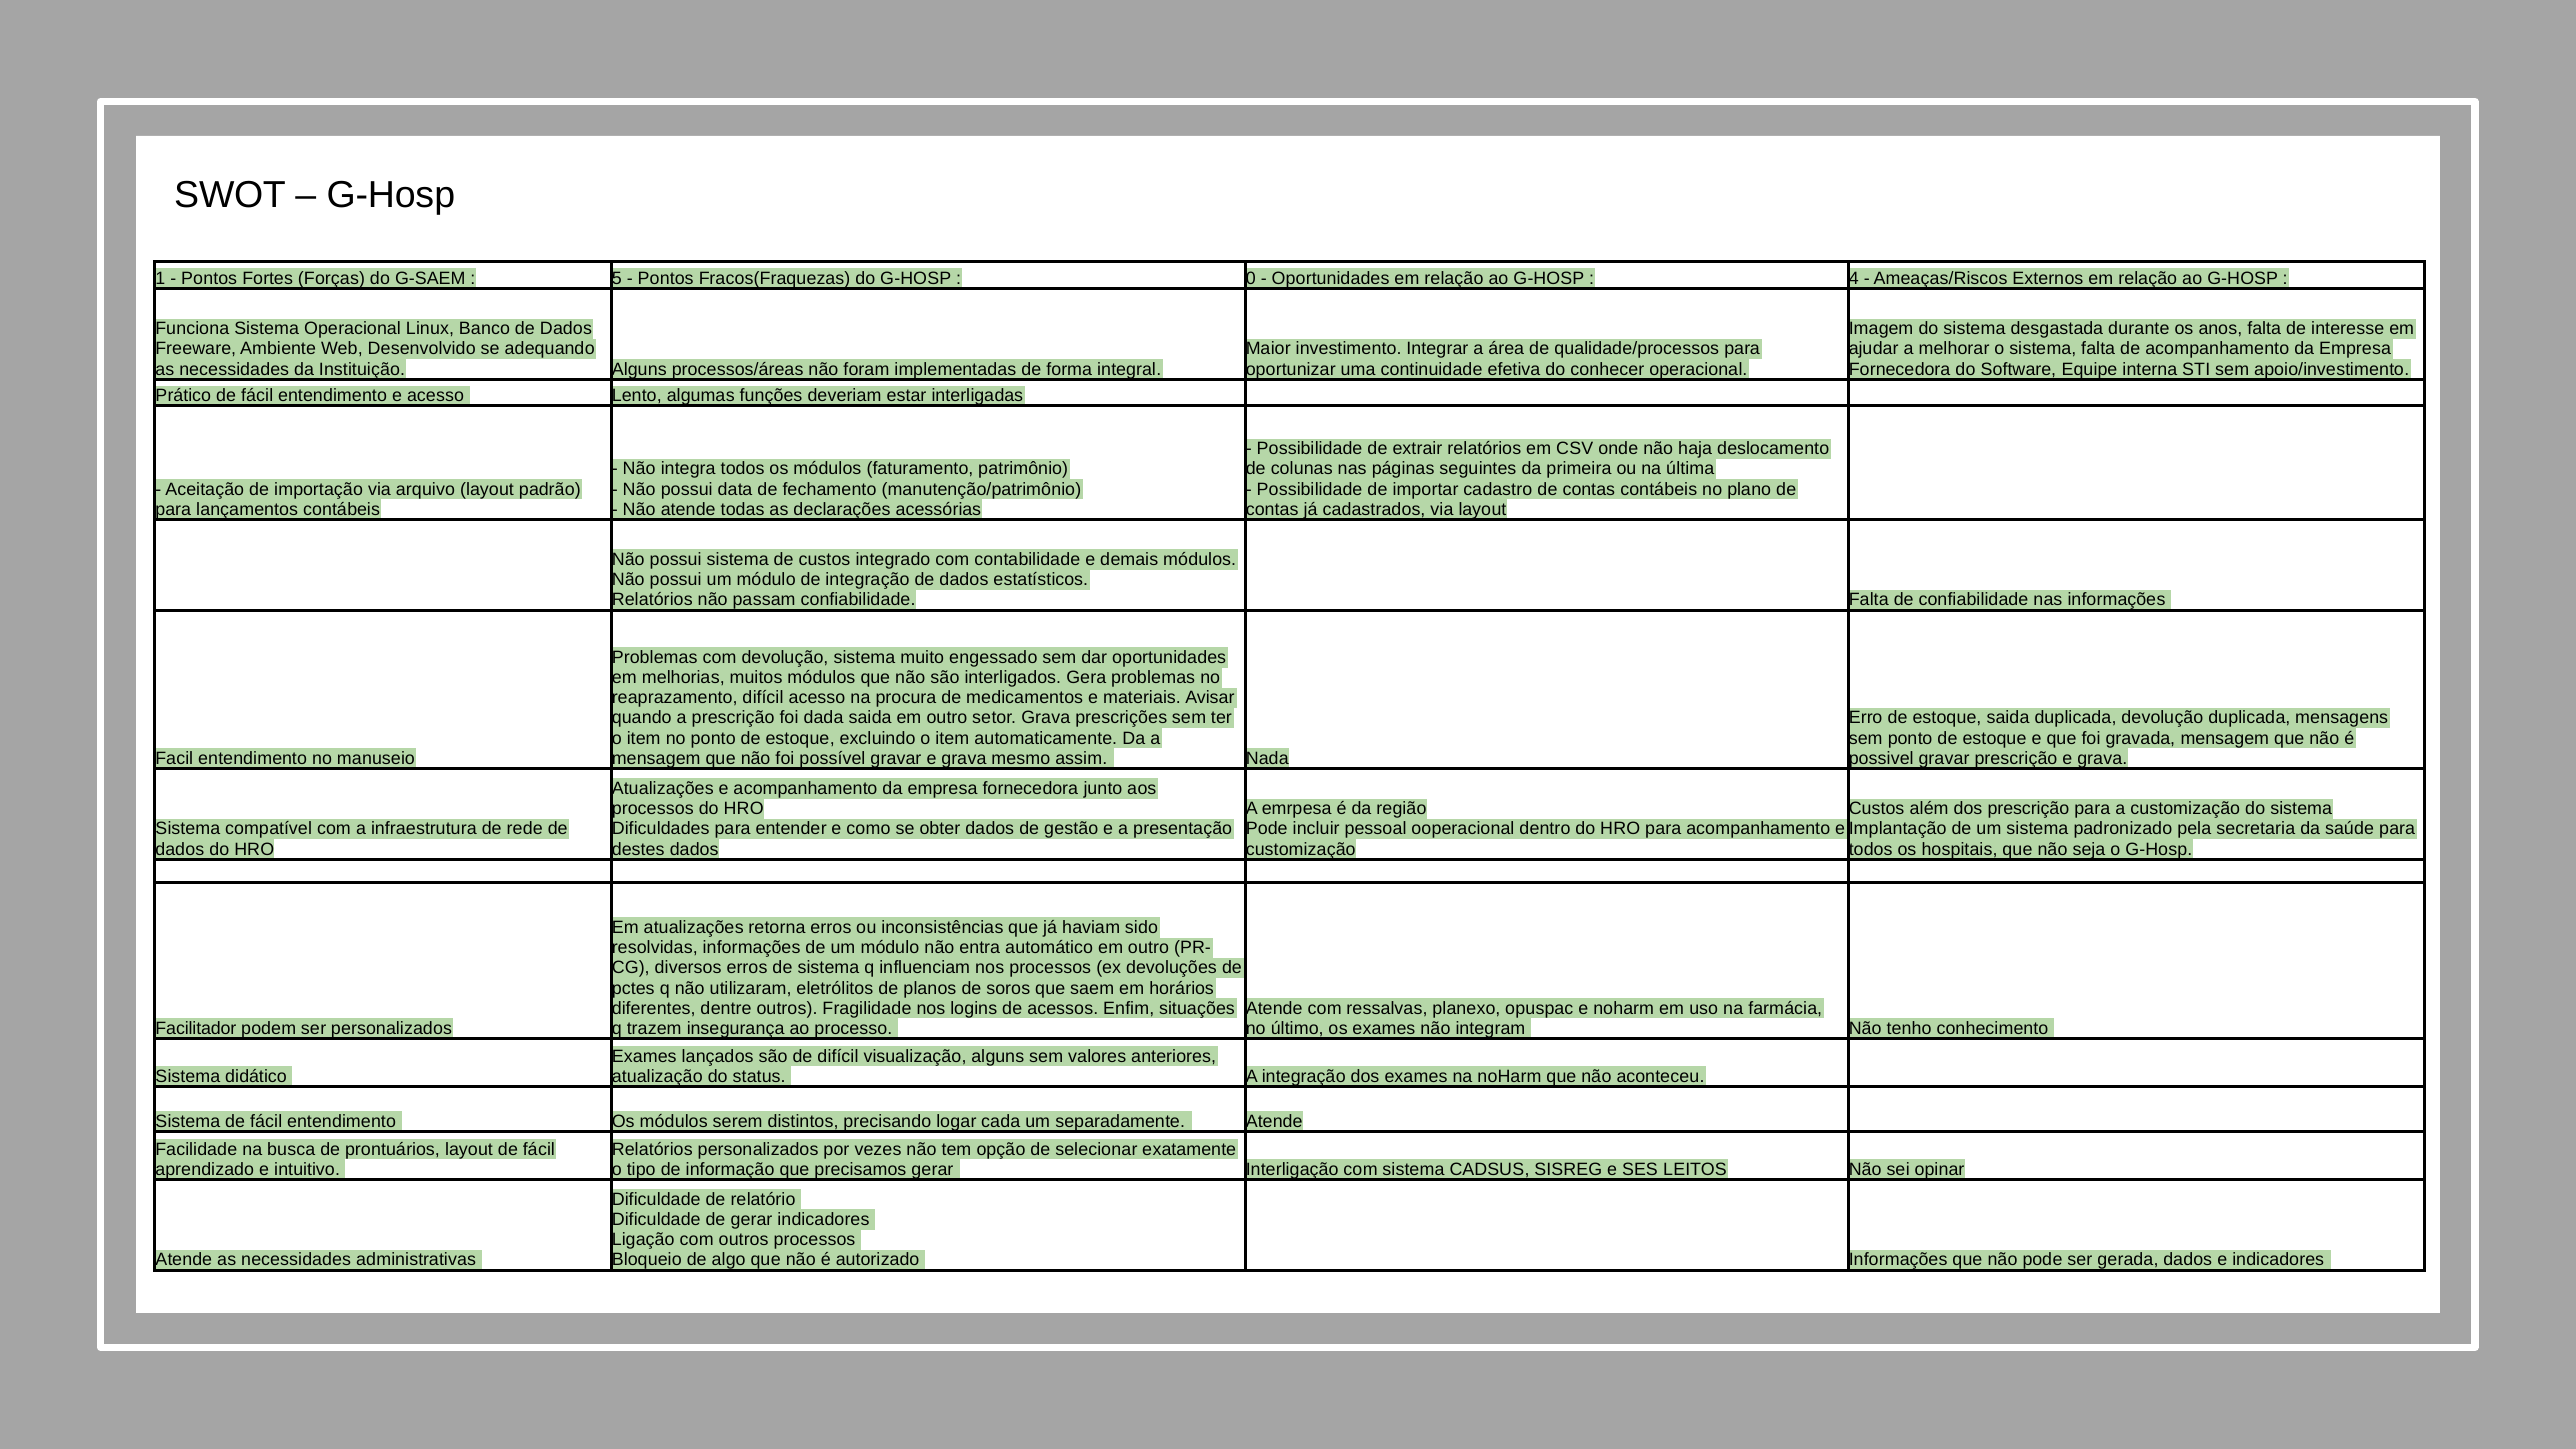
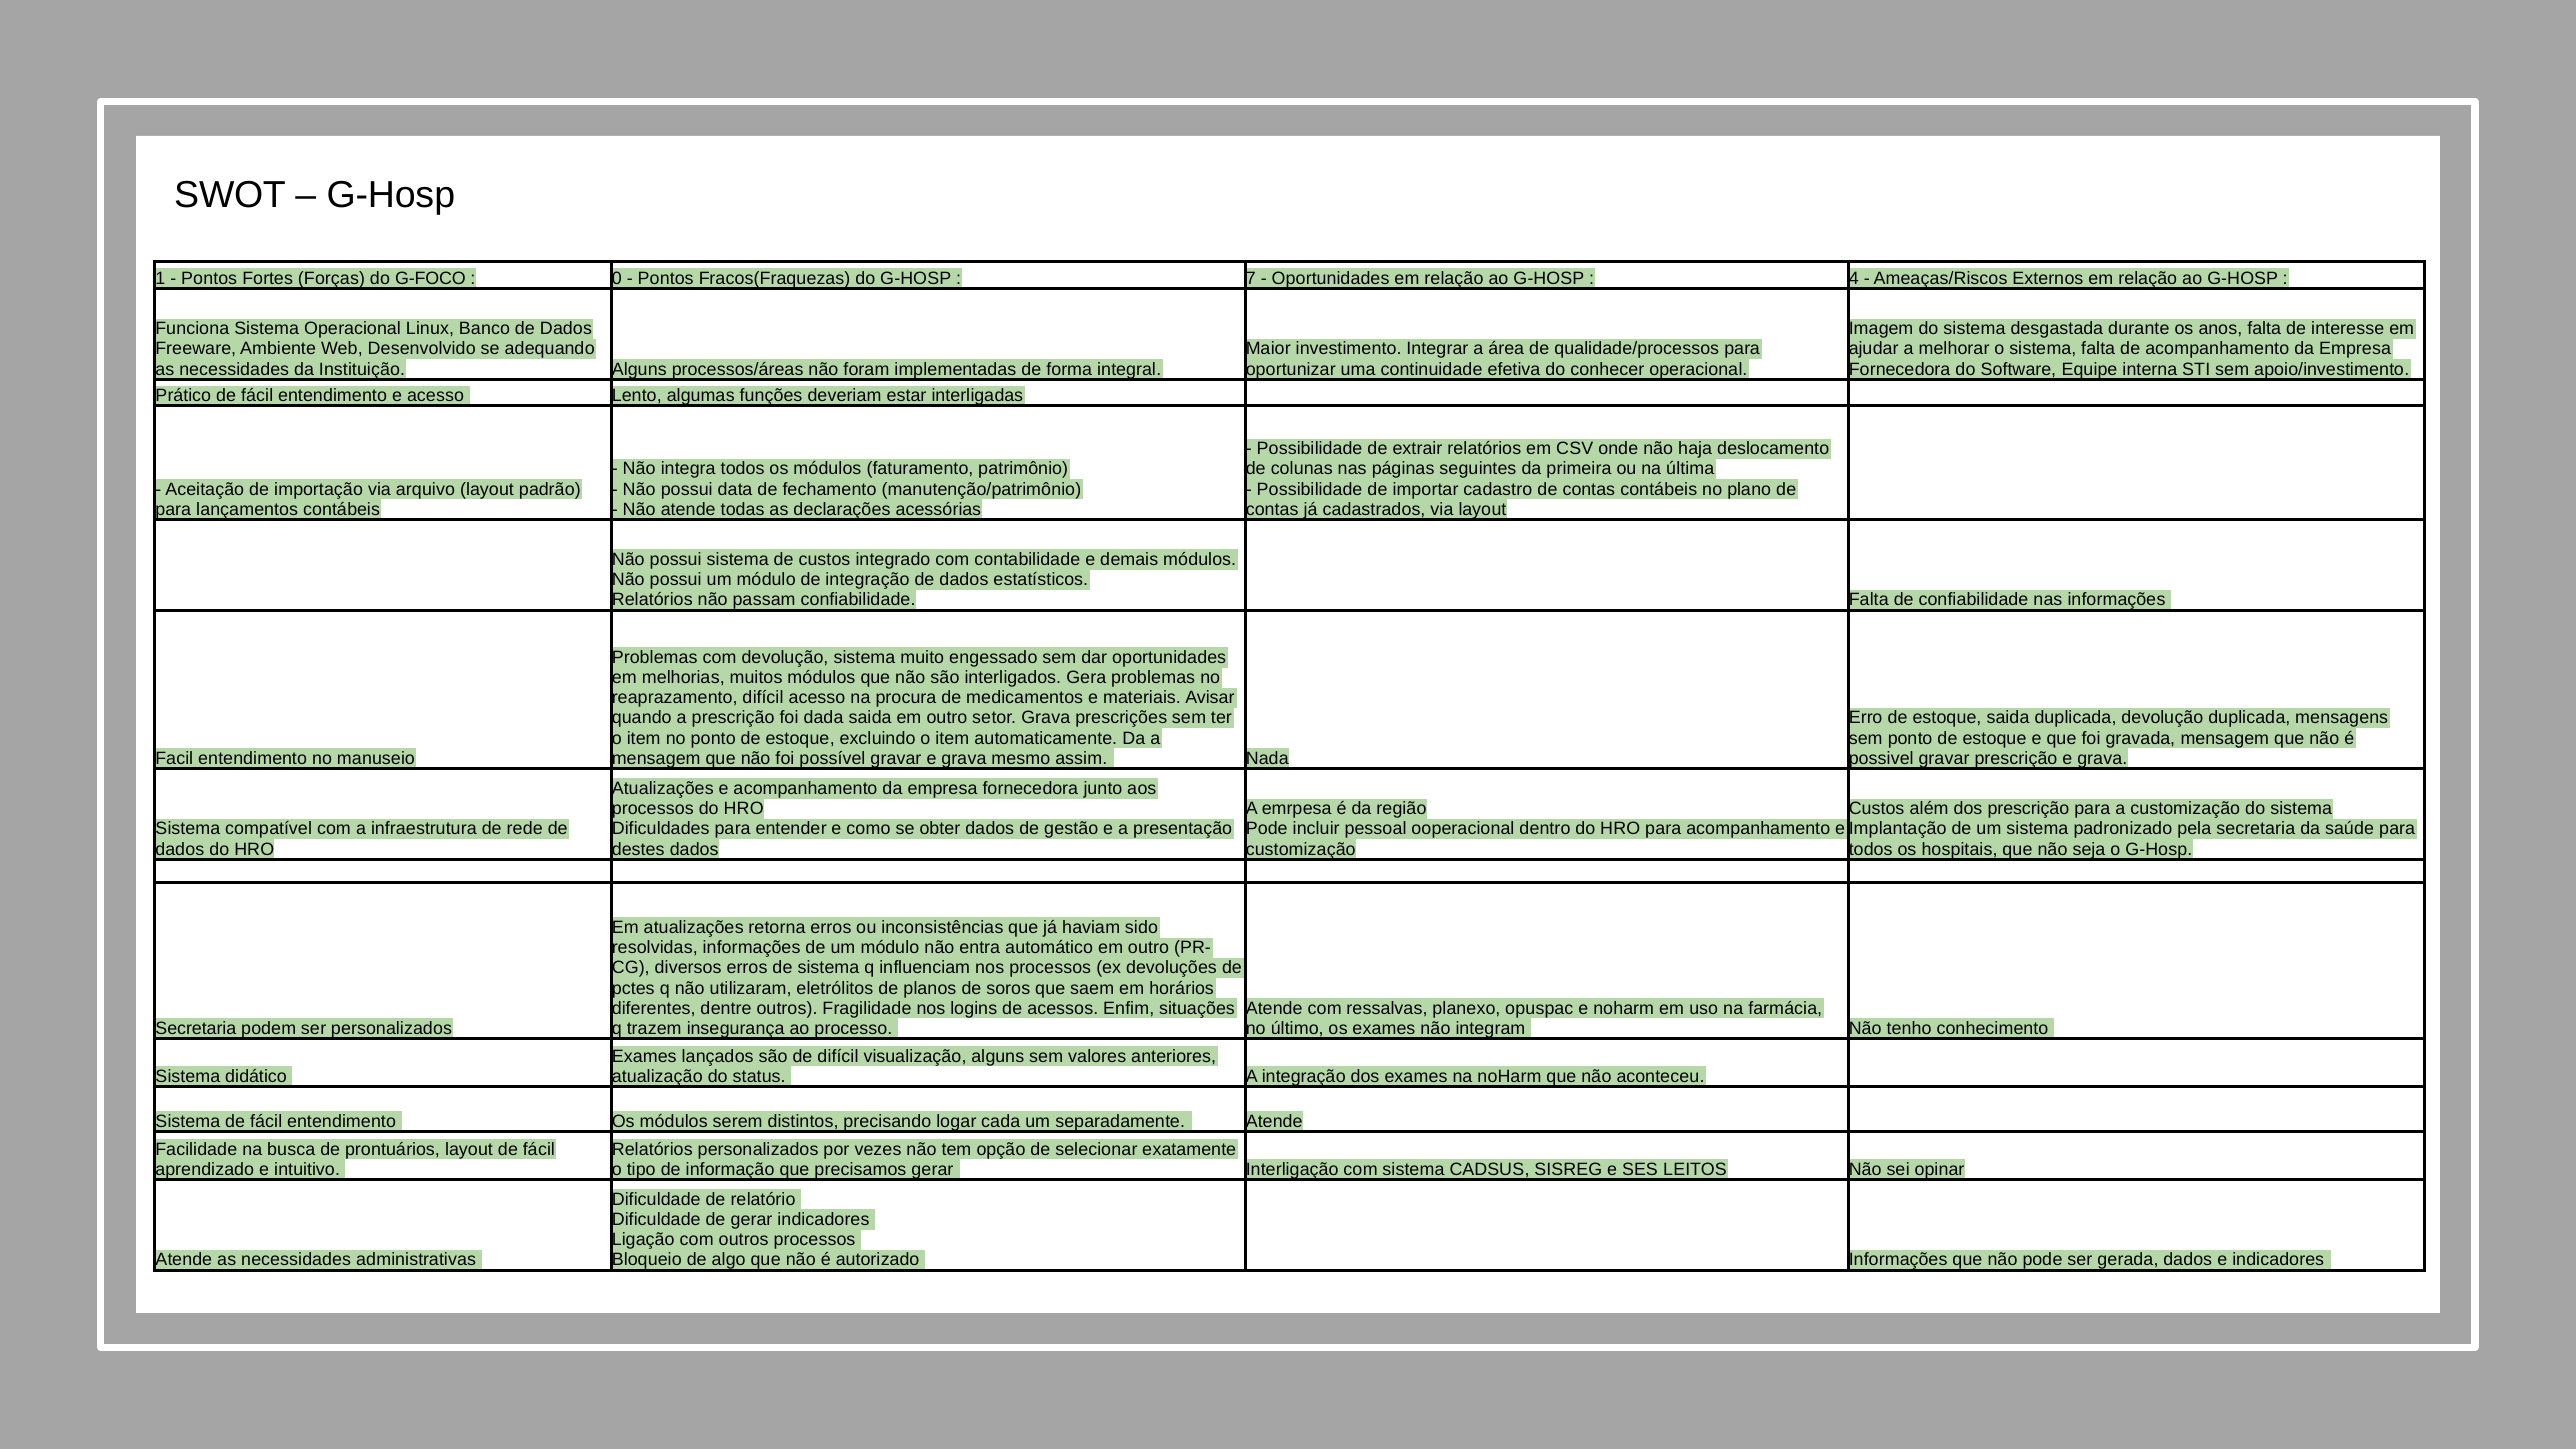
G-SAEM: G-SAEM -> G-FOCO
5: 5 -> 0
0: 0 -> 7
Facilitador at (196, 1029): Facilitador -> Secretaria
